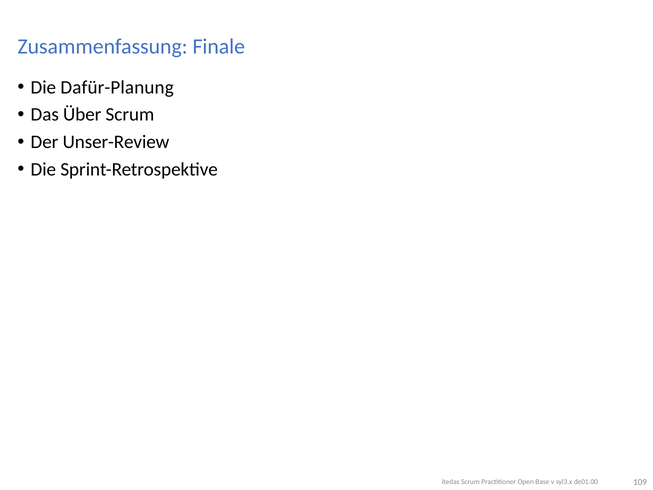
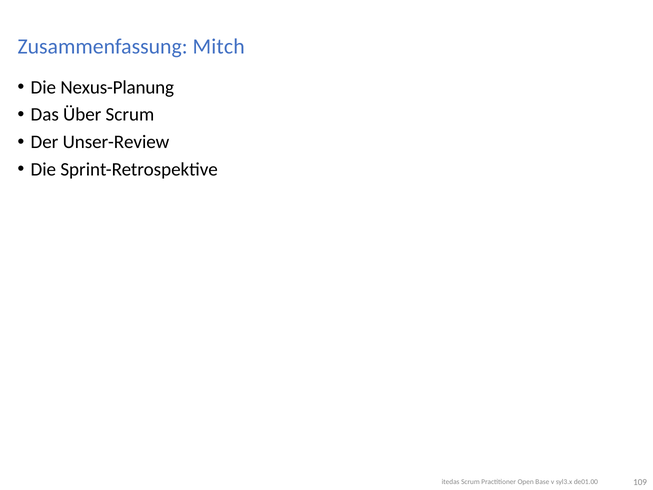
Finale: Finale -> Mitch
Dafür-Planung: Dafür-Planung -> Nexus-Planung
